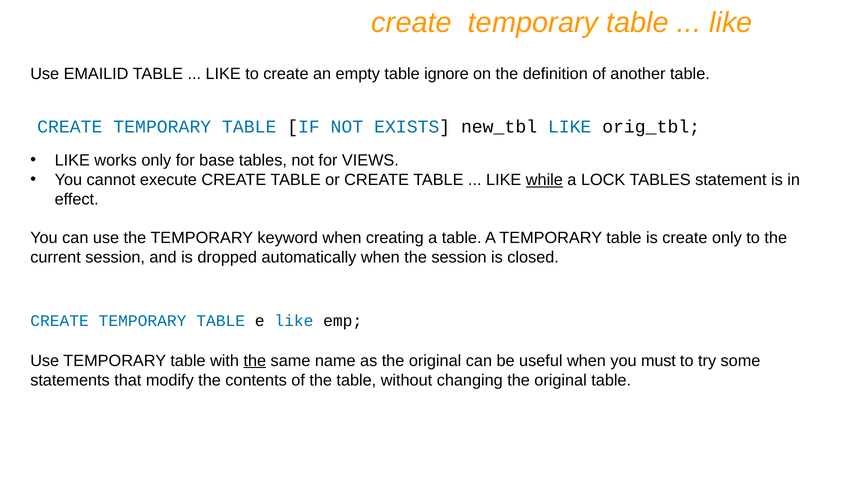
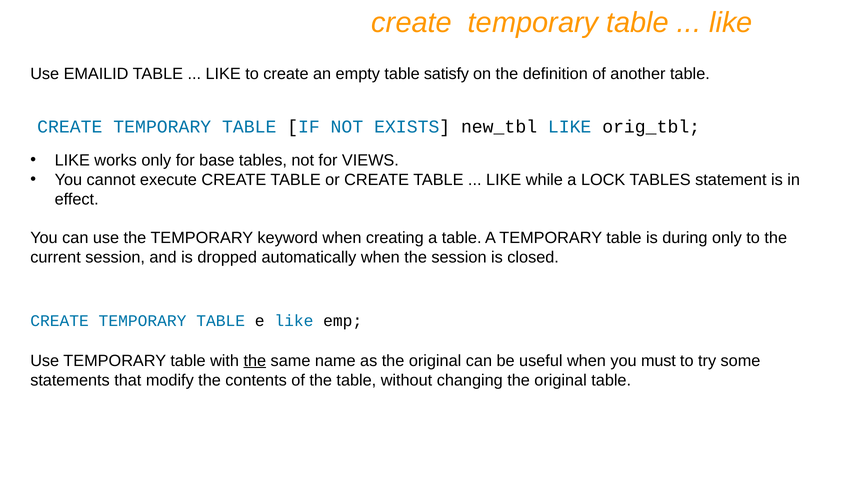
ignore: ignore -> satisfy
while underline: present -> none
is create: create -> during
